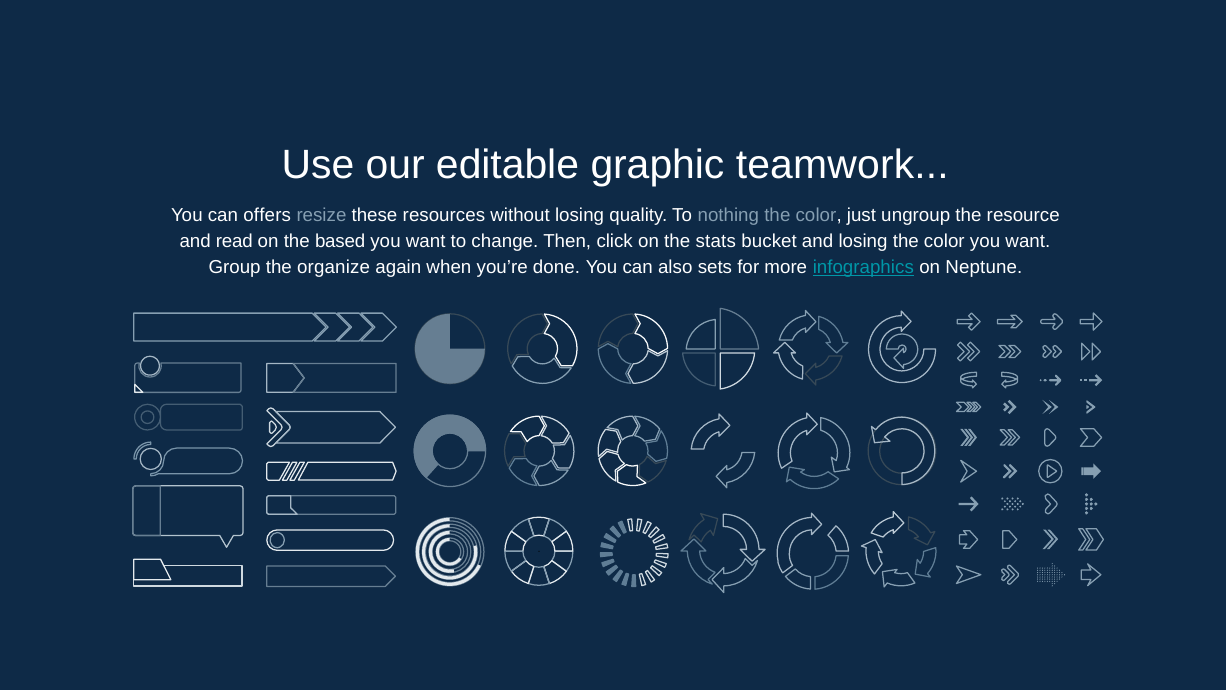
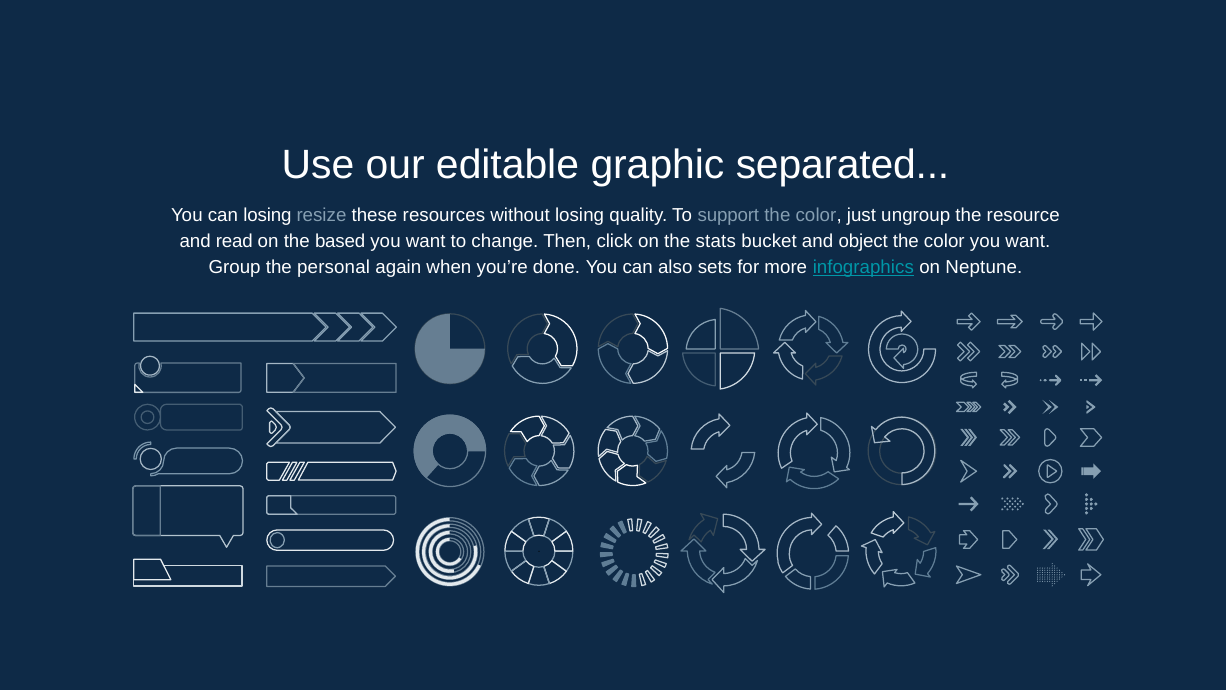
teamwork: teamwork -> separated
can offers: offers -> losing
nothing: nothing -> support
and losing: losing -> object
organize: organize -> personal
